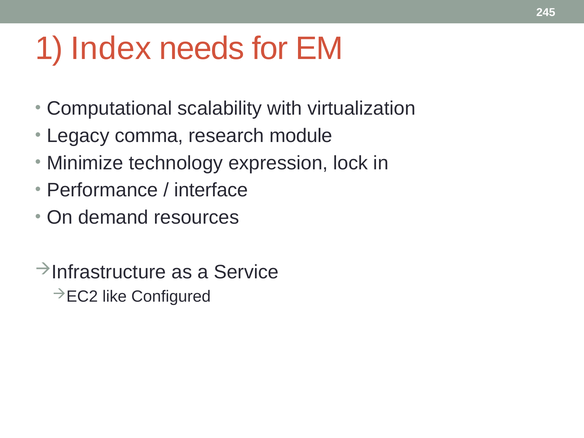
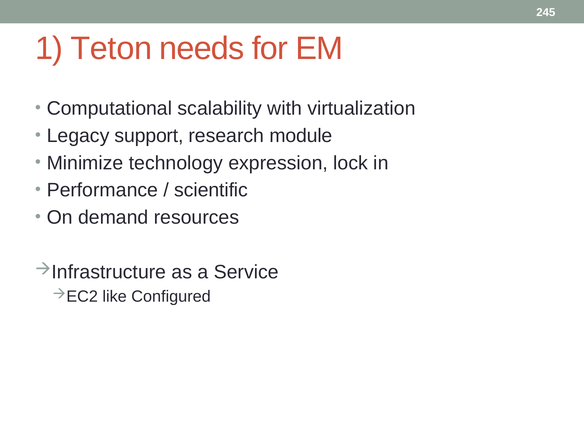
Index: Index -> Teton
comma: comma -> support
interface: interface -> scientific
